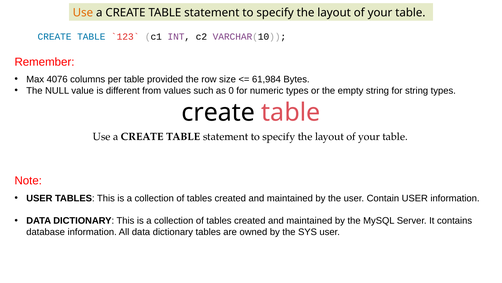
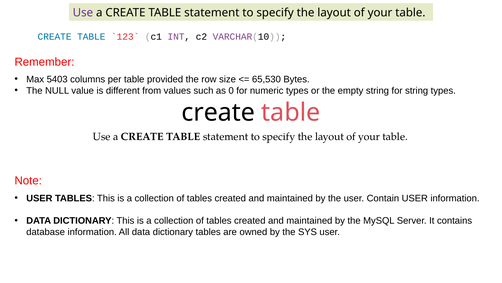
Use at (83, 13) colour: orange -> purple
4076: 4076 -> 5403
61,984: 61,984 -> 65,530
